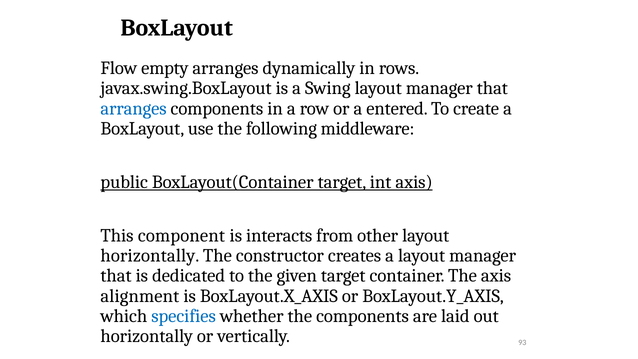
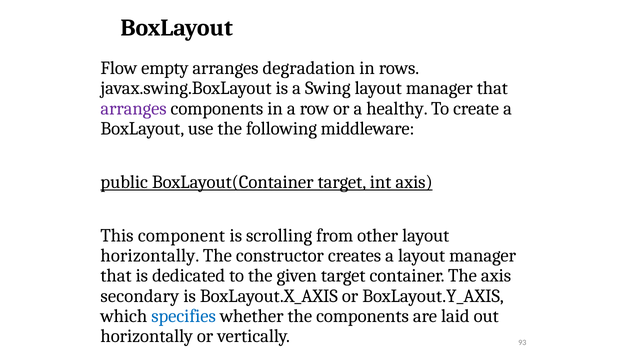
dynamically: dynamically -> degradation
arranges at (134, 108) colour: blue -> purple
entered: entered -> healthy
interacts: interacts -> scrolling
alignment: alignment -> secondary
